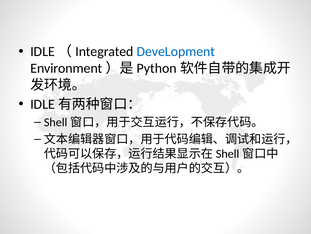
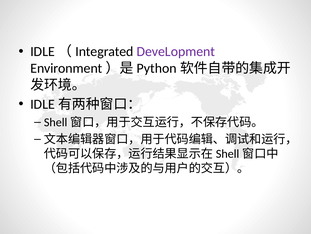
DeveLopment colour: blue -> purple
